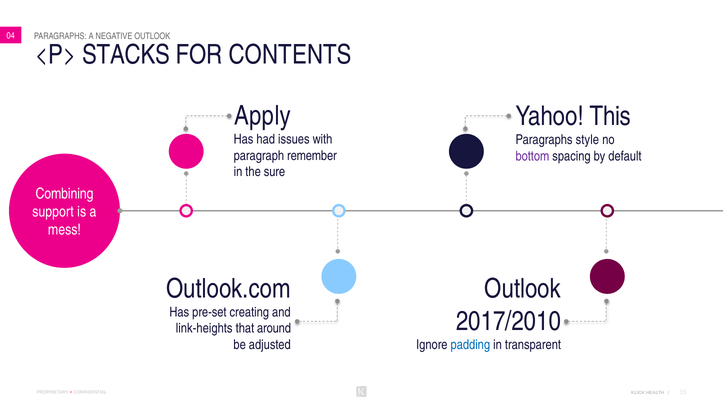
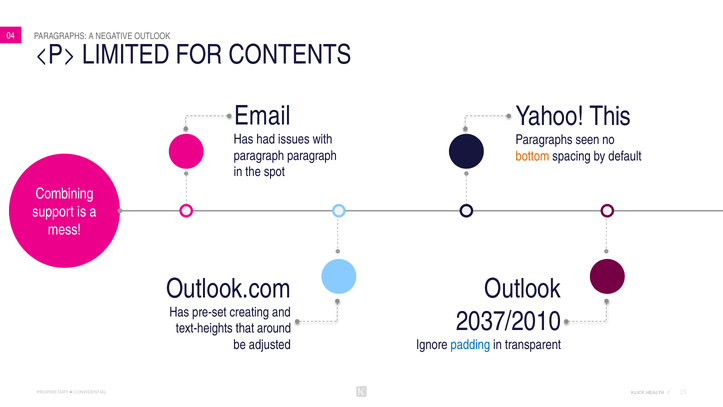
STACKS: STACKS -> LIMITED
Apply: Apply -> Email
style: style -> seen
paragraph remember: remember -> paragraph
bottom colour: purple -> orange
sure: sure -> spot
2017/2010: 2017/2010 -> 2037/2010
link-heights: link-heights -> text-heights
